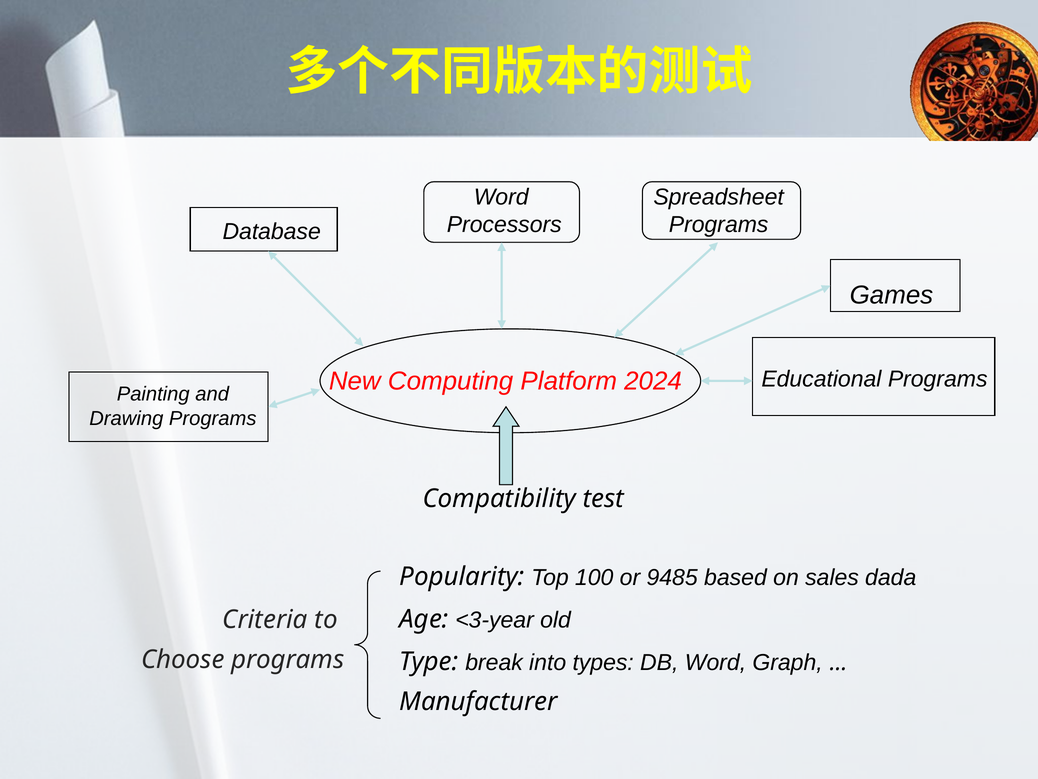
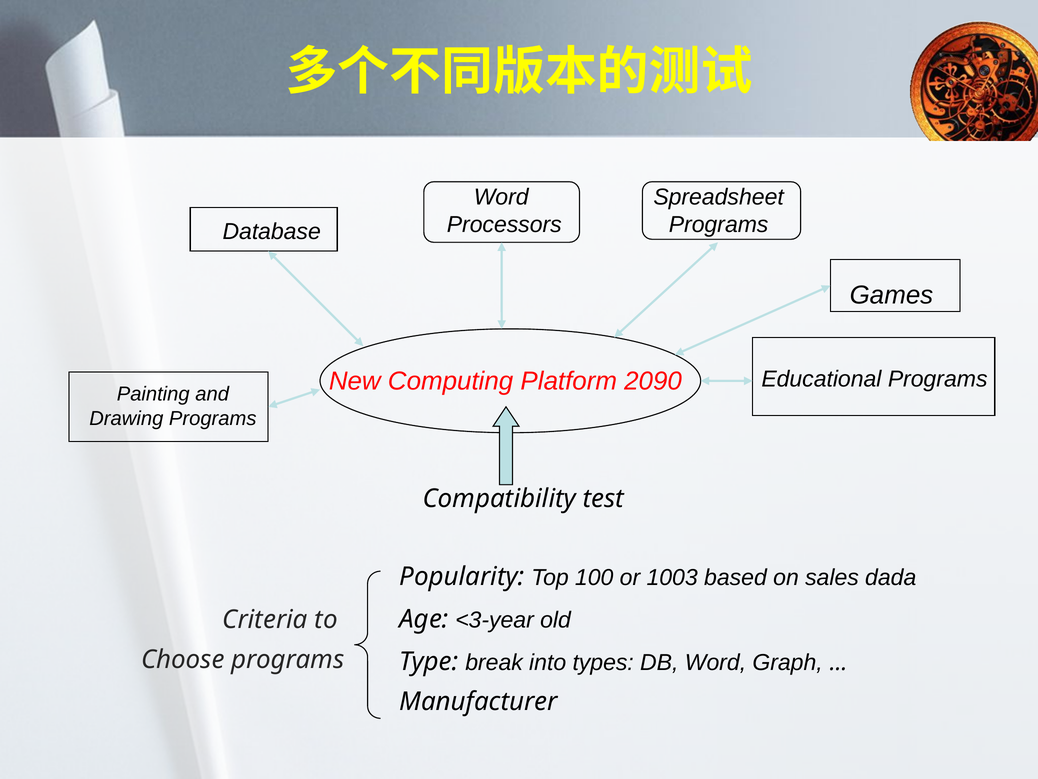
2024: 2024 -> 2090
9485: 9485 -> 1003
